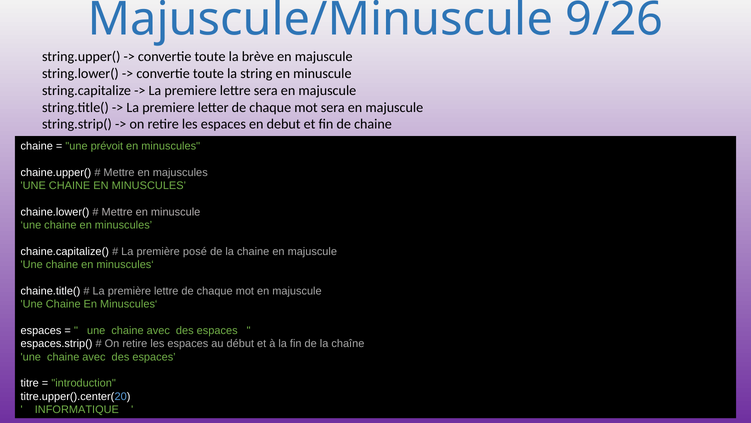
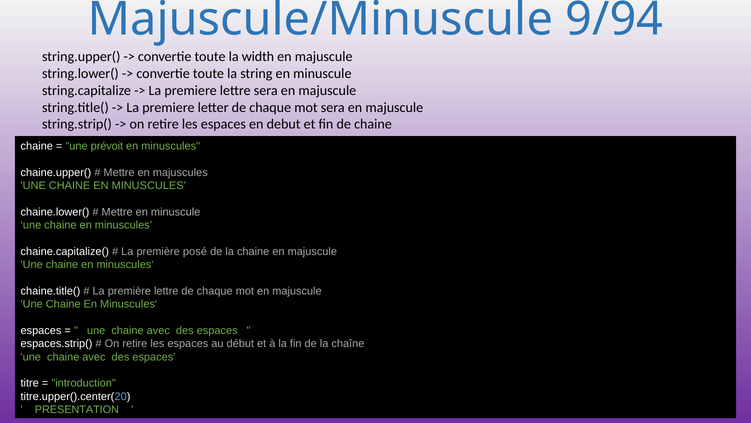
9/26: 9/26 -> 9/94
brève: brève -> width
INFORMATIQUE: INFORMATIQUE -> PRESENTATION
